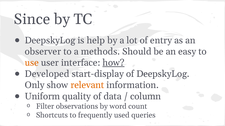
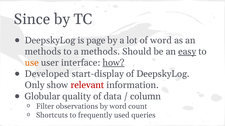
help: help -> page
of entry: entry -> word
observer at (43, 52): observer -> methods
easy underline: none -> present
relevant colour: orange -> red
Uniform: Uniform -> Globular
